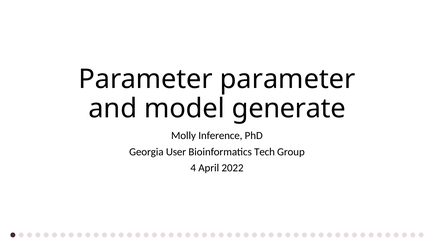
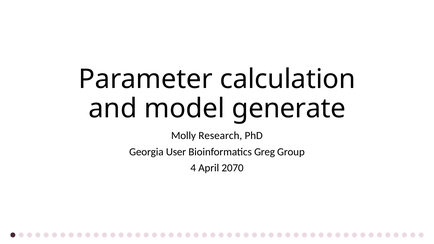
Parameter parameter: parameter -> calculation
Inference: Inference -> Research
Tech: Tech -> Greg
2022: 2022 -> 2070
